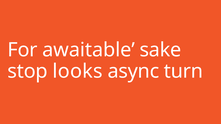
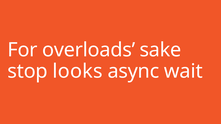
awaitable: awaitable -> overloads
turn: turn -> wait
